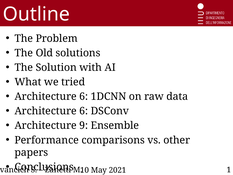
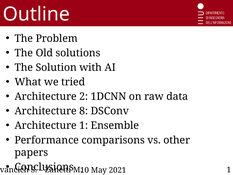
6 at (84, 96): 6 -> 2
6 at (84, 111): 6 -> 8
Architecture 9: 9 -> 1
